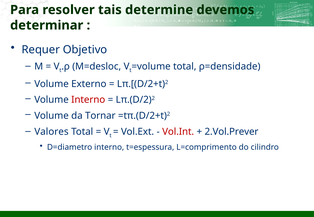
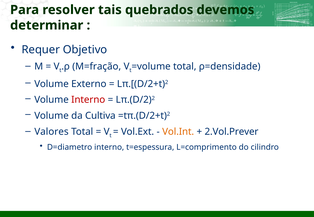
determine: determine -> quebrados
M=desloc: M=desloc -> M=fração
Tornar: Tornar -> Cultiva
Vol.Int colour: red -> orange
